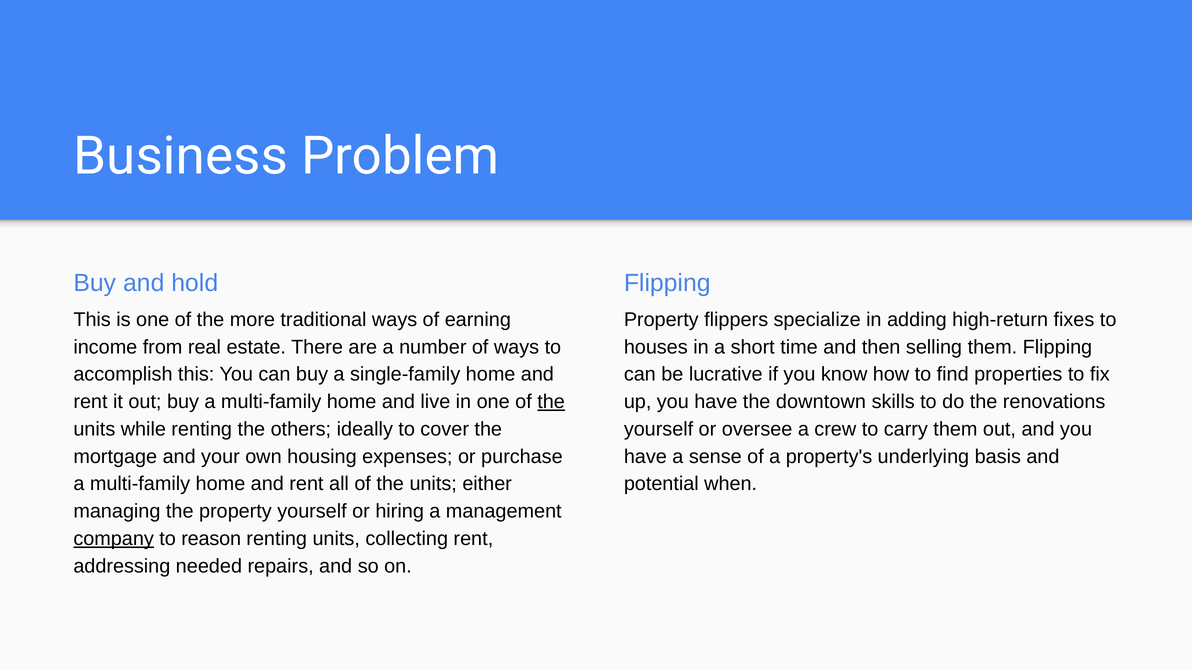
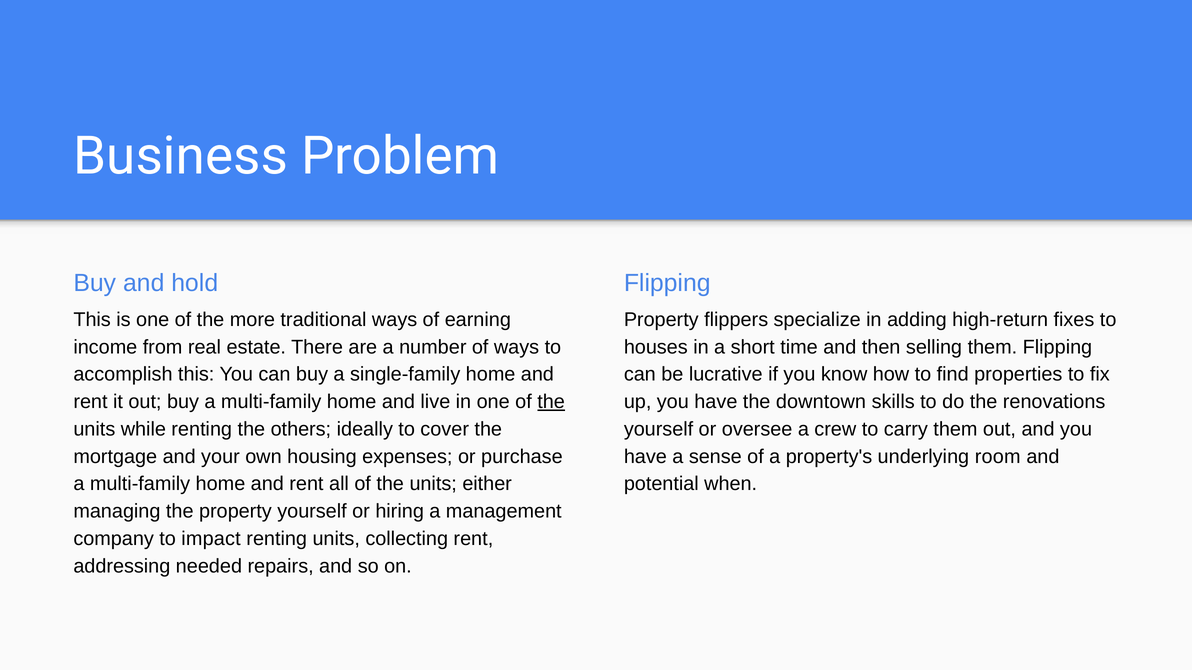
basis: basis -> room
company underline: present -> none
reason: reason -> impact
